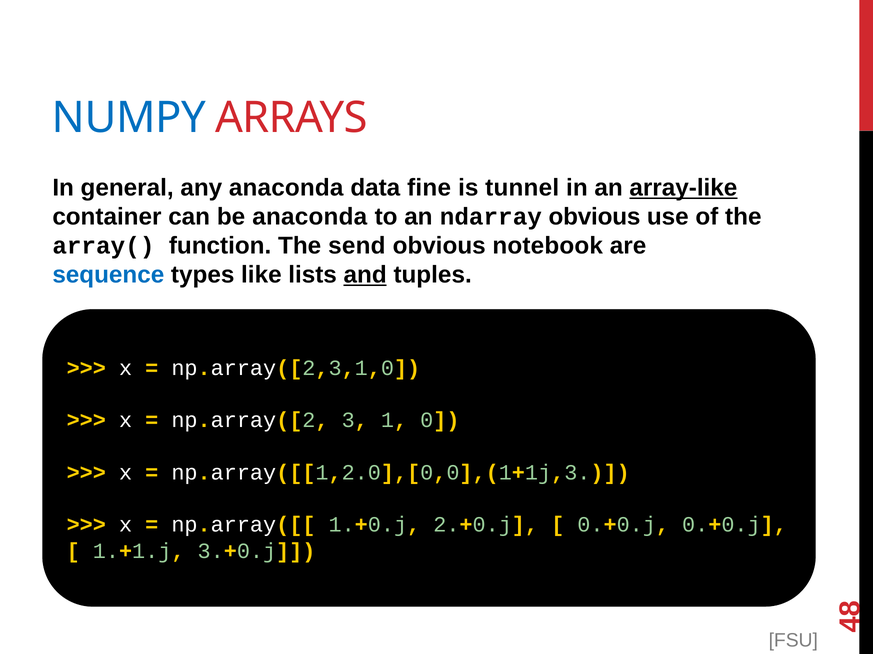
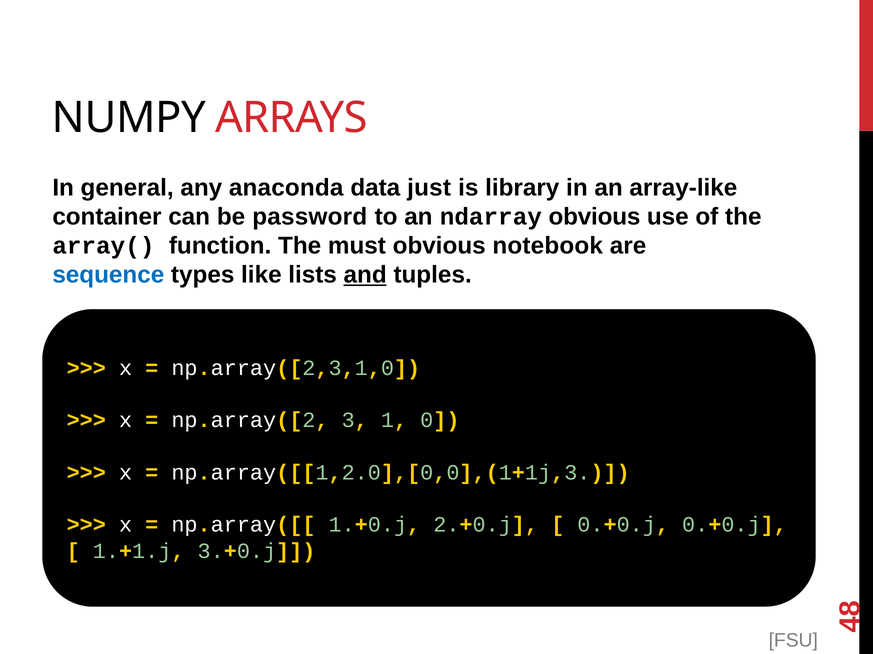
NUMPY colour: blue -> black
fine: fine -> just
tunnel: tunnel -> library
array-like underline: present -> none
be anaconda: anaconda -> password
send: send -> must
